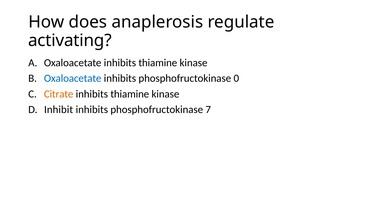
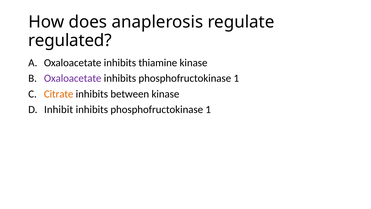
activating: activating -> regulated
Oxaloacetate at (73, 78) colour: blue -> purple
0 at (236, 78): 0 -> 1
thiamine at (130, 94): thiamine -> between
7 at (208, 109): 7 -> 1
